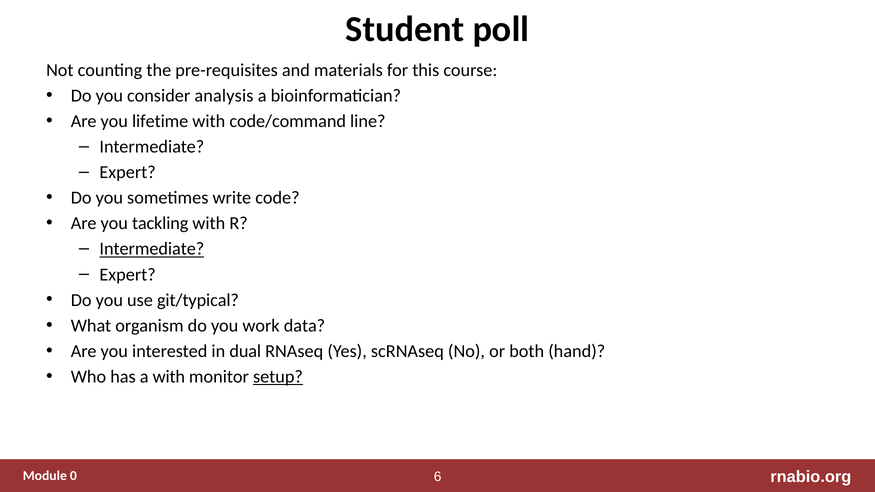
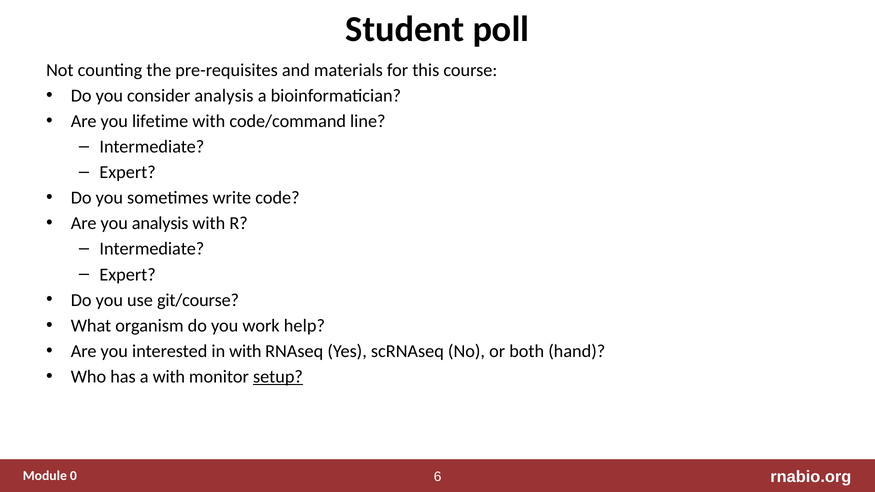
you tackling: tackling -> analysis
Intermediate at (152, 249) underline: present -> none
git/typical: git/typical -> git/course
data: data -> help
in dual: dual -> with
